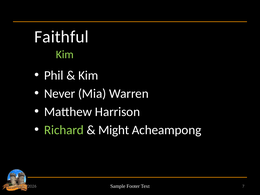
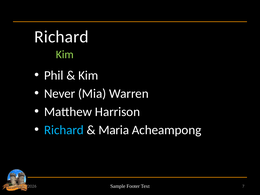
Faithful at (61, 37): Faithful -> Richard
Richard at (64, 130) colour: light green -> light blue
Might at (114, 130): Might -> Maria
